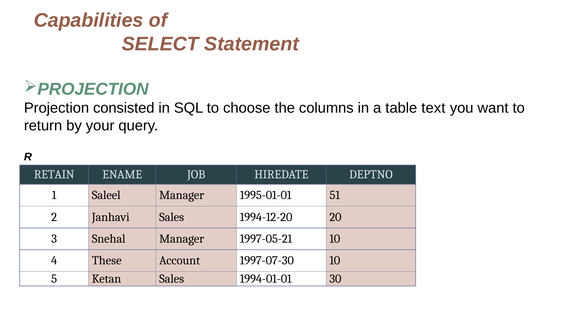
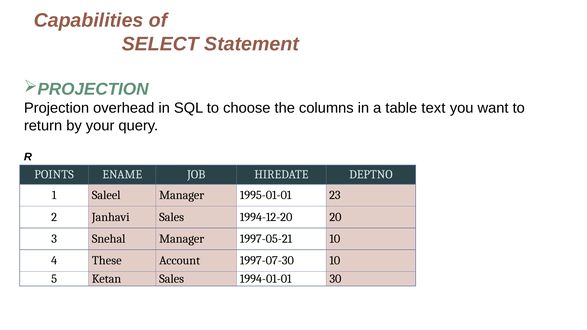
consisted: consisted -> overhead
RETAIN: RETAIN -> POINTS
51: 51 -> 23
